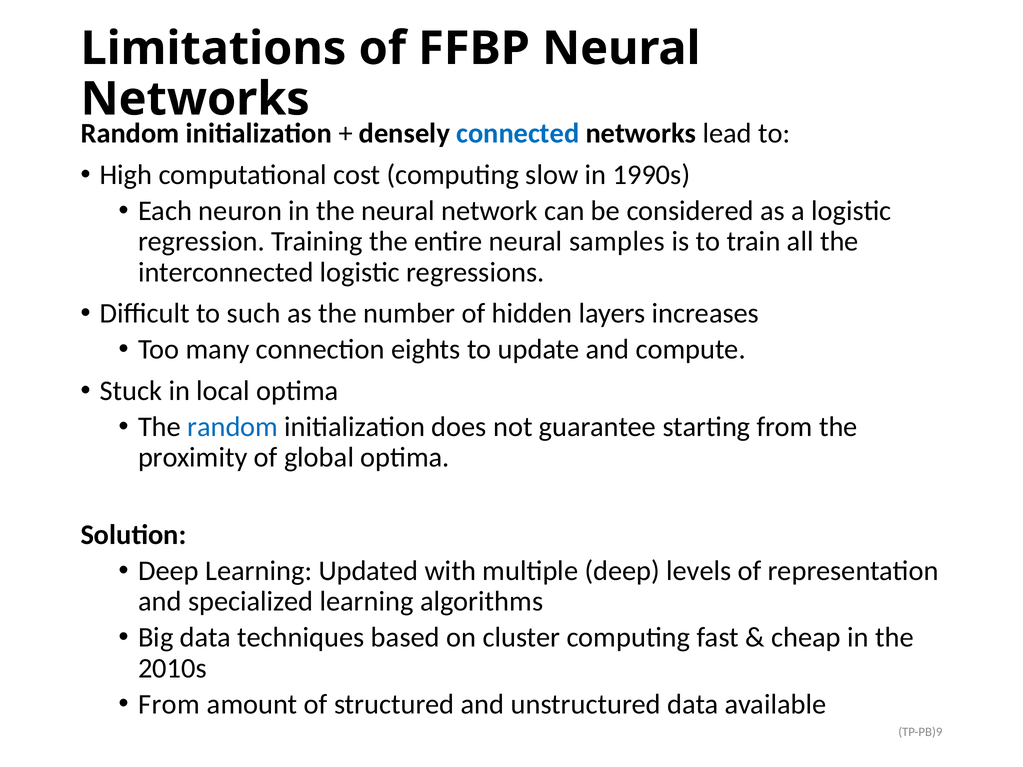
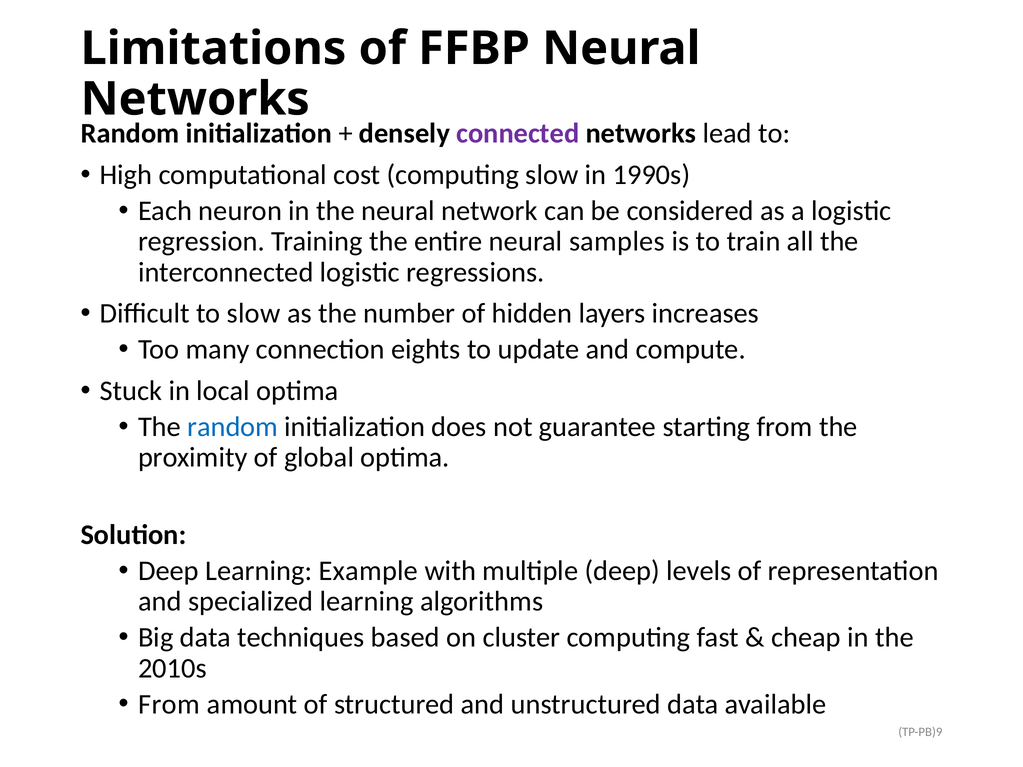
connected colour: blue -> purple
to such: such -> slow
Updated: Updated -> Example
